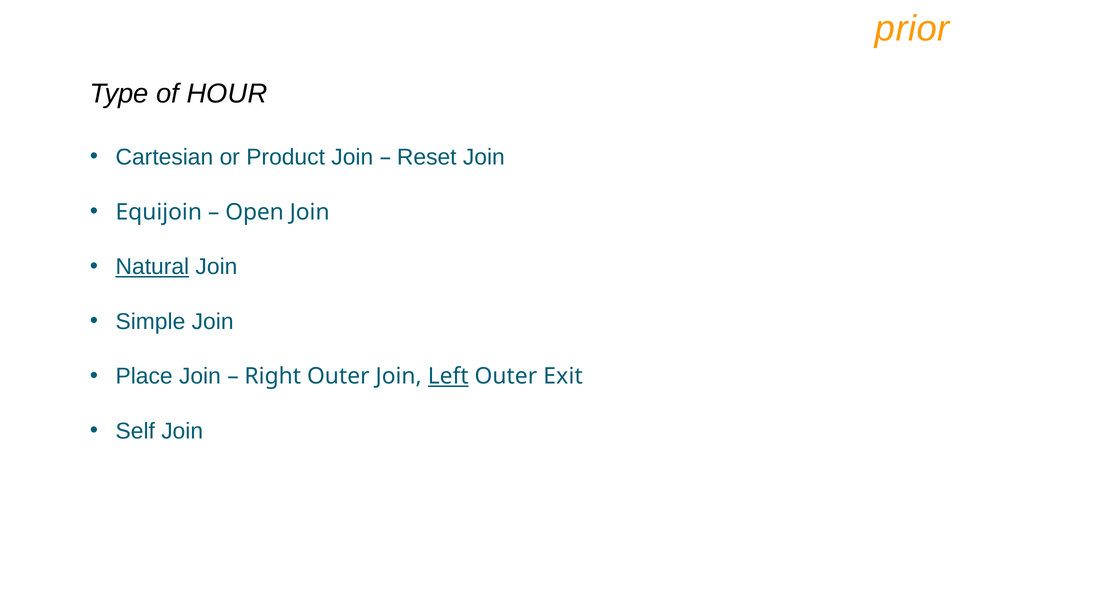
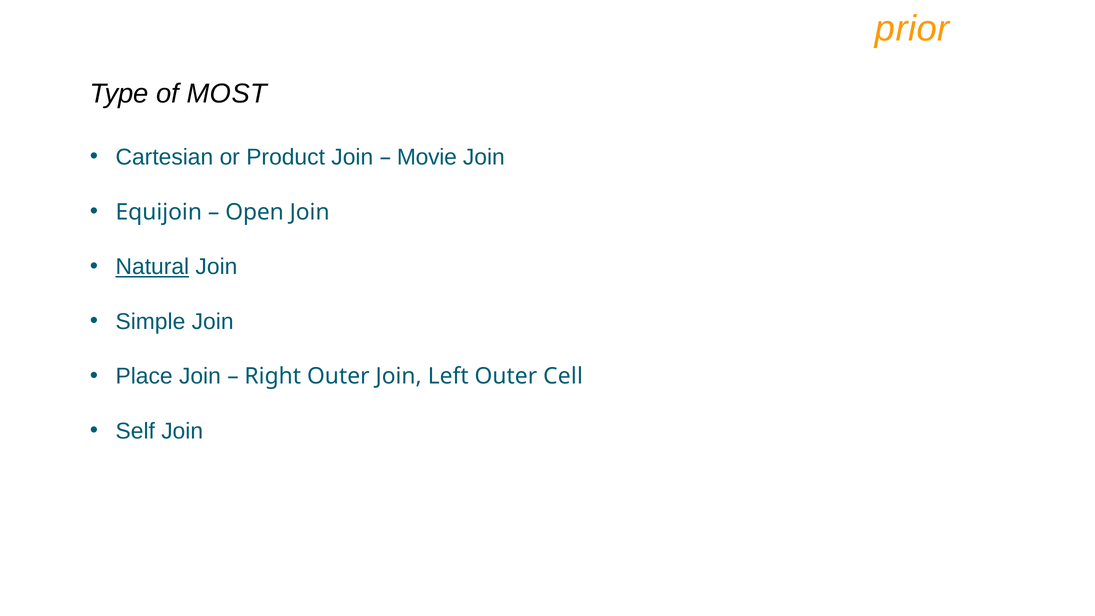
HOUR: HOUR -> MOST
Reset: Reset -> Movie
Left underline: present -> none
Exit: Exit -> Cell
